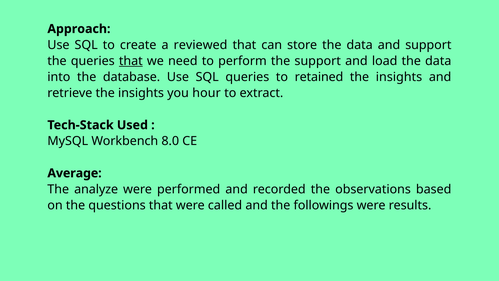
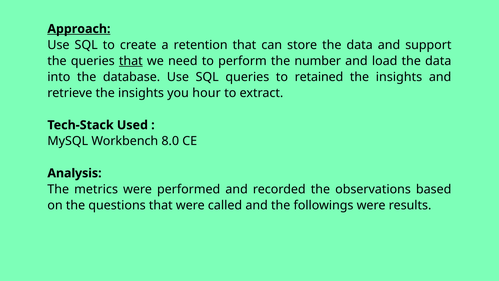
Approach underline: none -> present
reviewed: reviewed -> retention
the support: support -> number
Average: Average -> Analysis
analyze: analyze -> metrics
